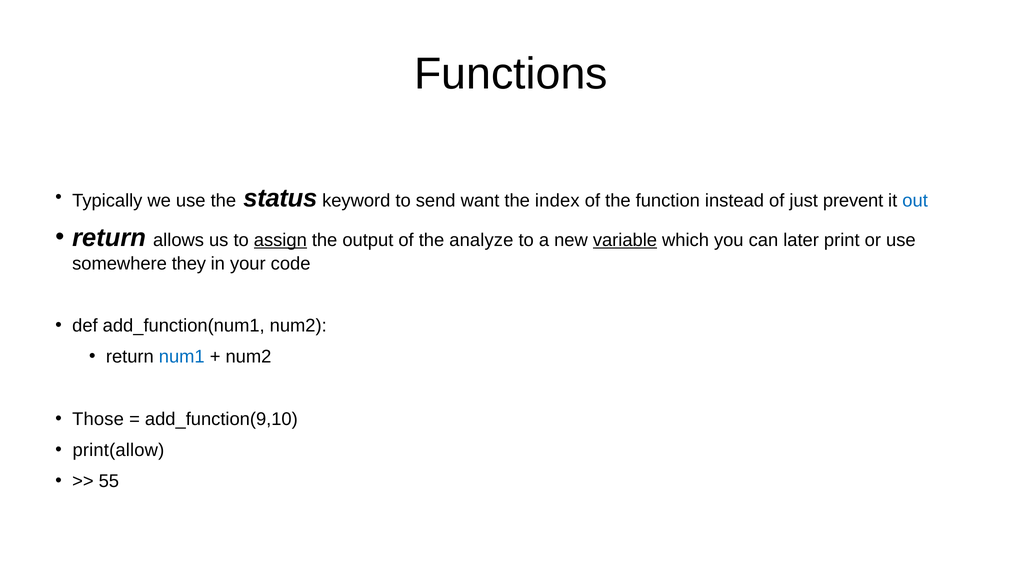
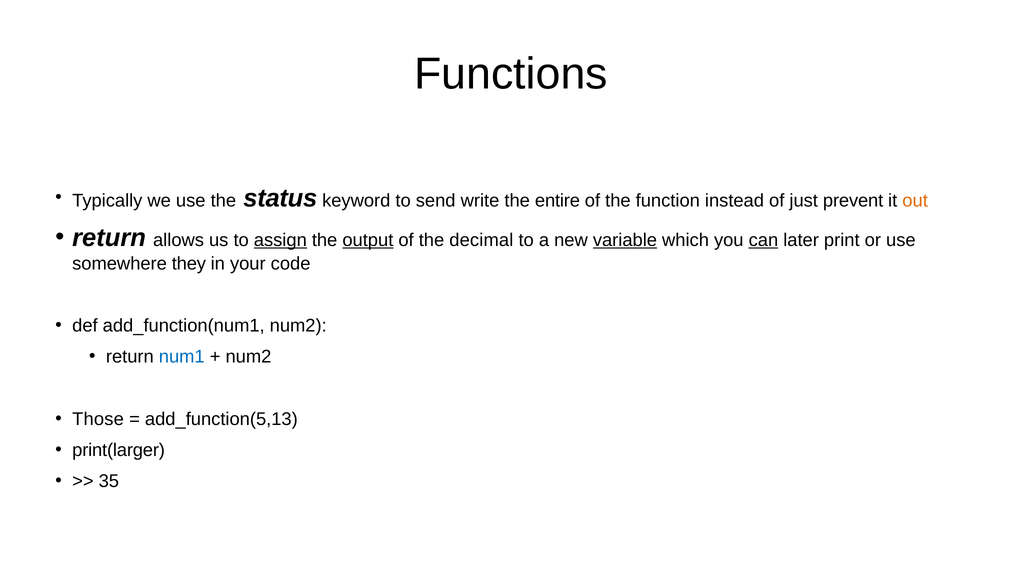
want: want -> write
index: index -> entire
out colour: blue -> orange
output underline: none -> present
analyze: analyze -> decimal
can underline: none -> present
add_function(9,10: add_function(9,10 -> add_function(5,13
print(allow: print(allow -> print(larger
55: 55 -> 35
